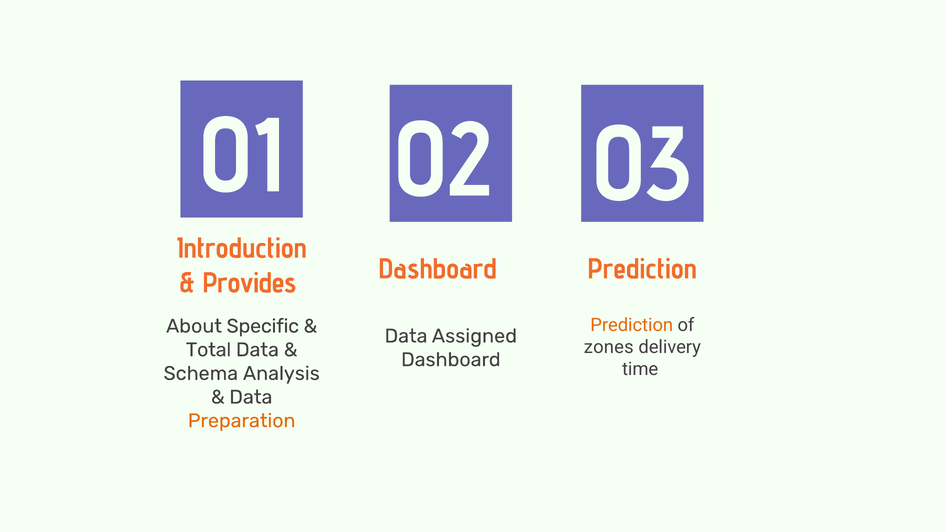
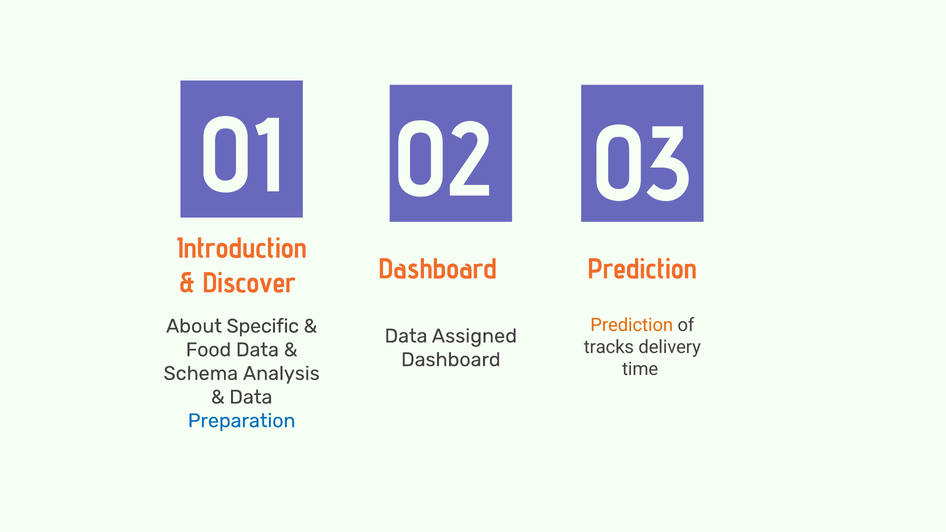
Provides: Provides -> Discover
zones: zones -> tracks
Total: Total -> Food
Preparation colour: orange -> blue
